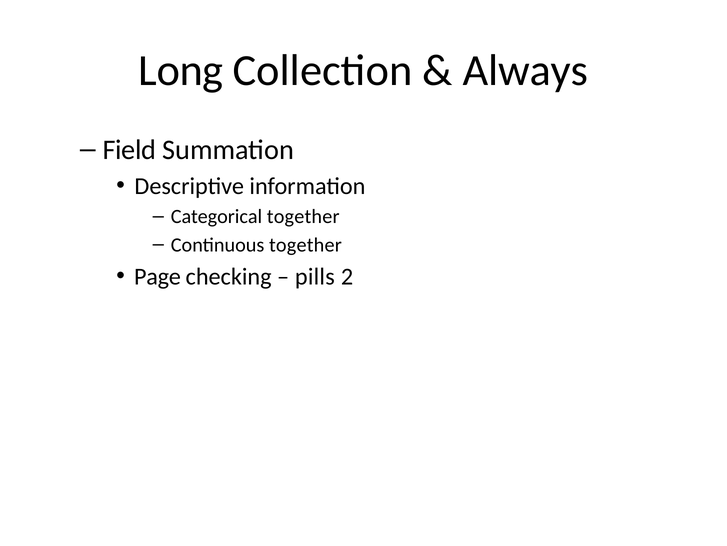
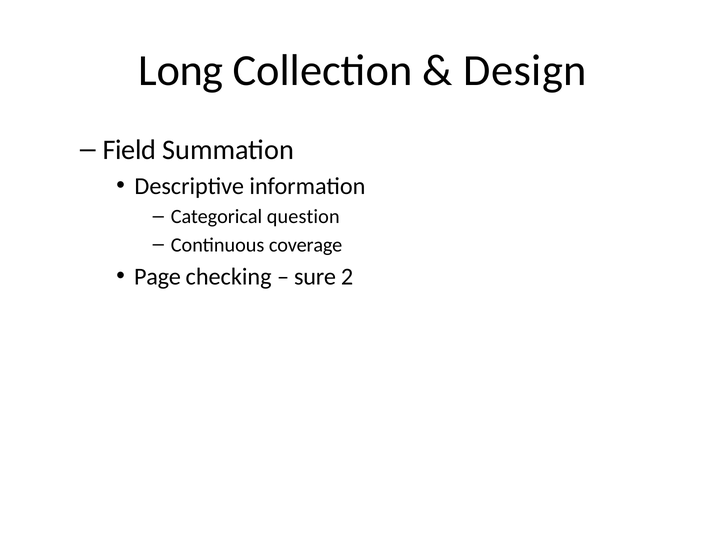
Always: Always -> Design
Categorical together: together -> question
Continuous together: together -> coverage
pills: pills -> sure
